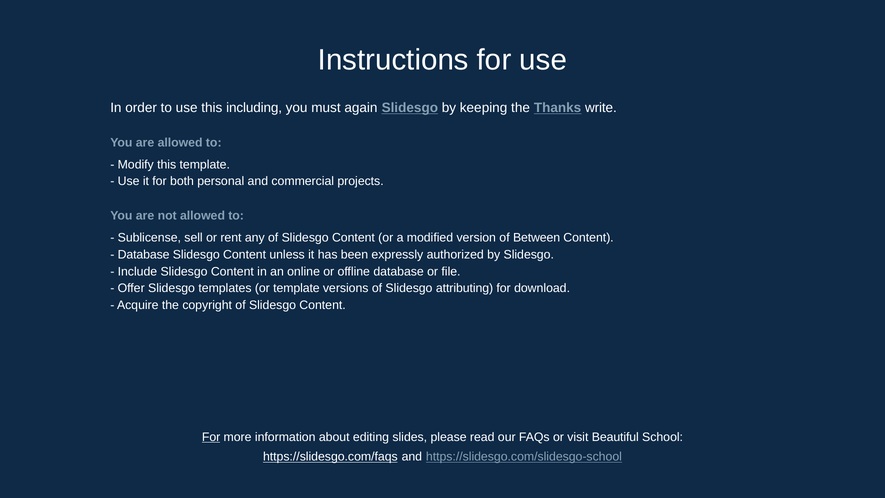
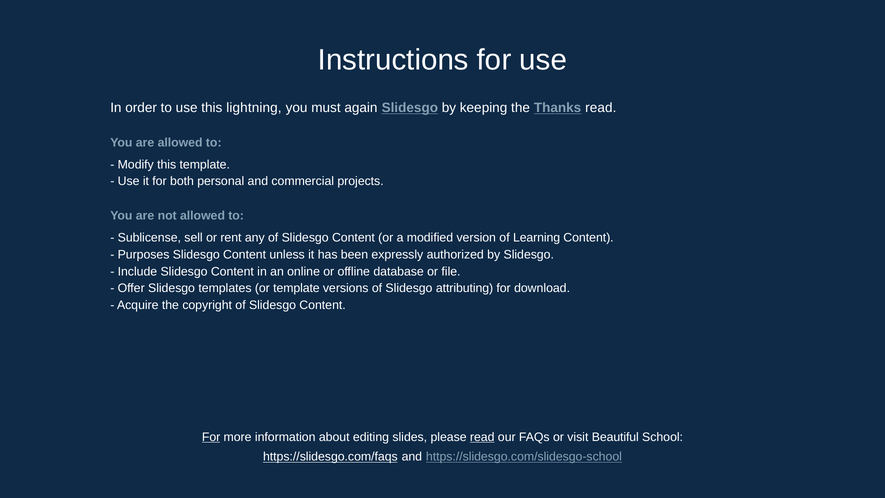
including: including -> lightning
Thanks write: write -> read
Between: Between -> Learning
Database at (144, 254): Database -> Purposes
read at (482, 437) underline: none -> present
